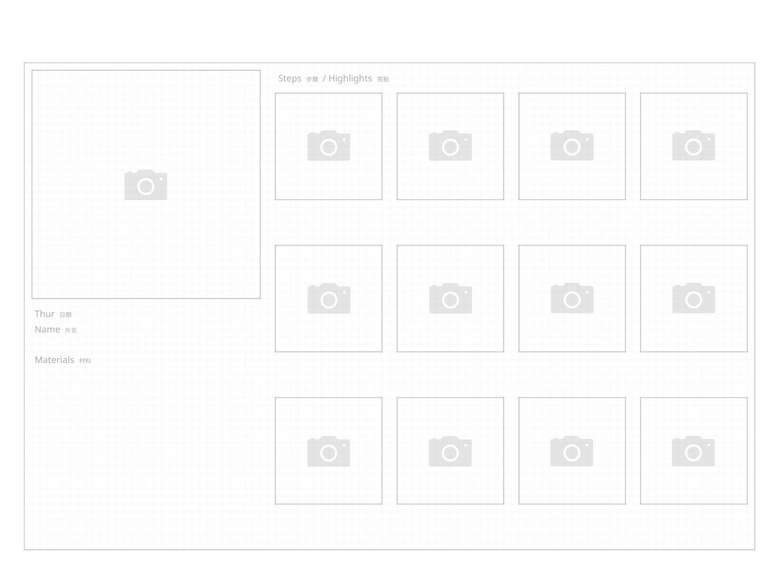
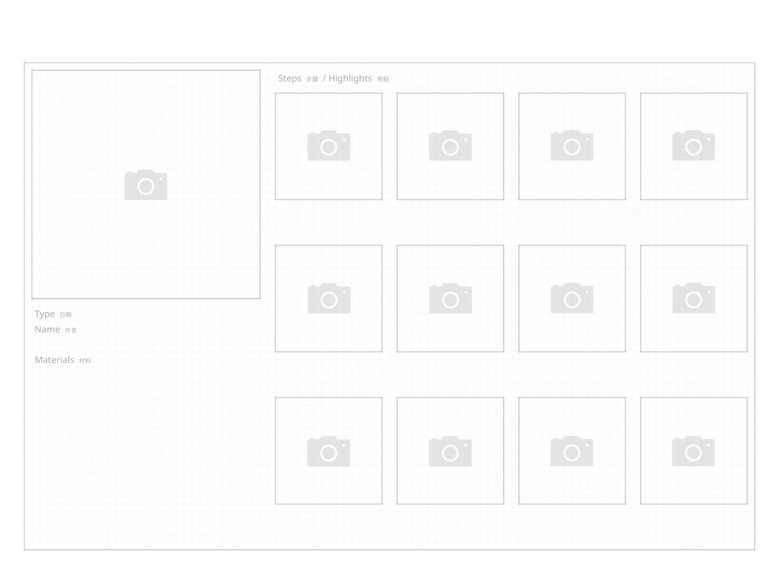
Thur: Thur -> Type
